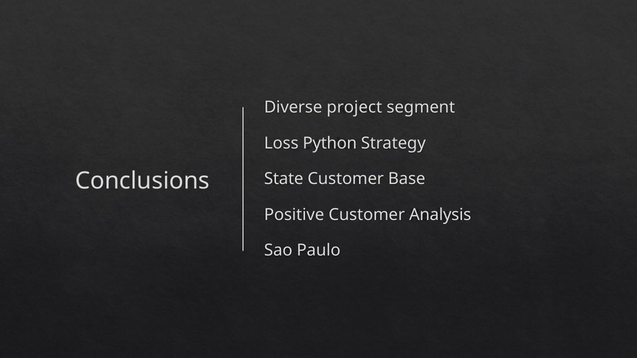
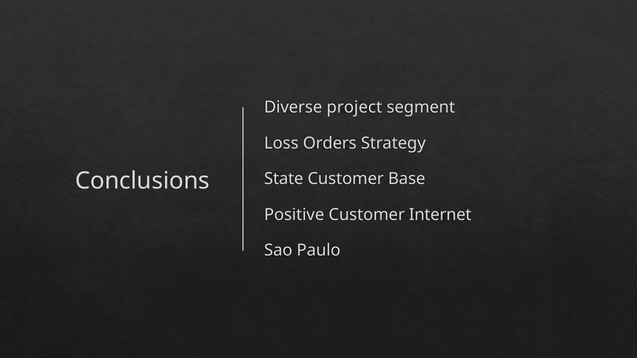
Python: Python -> Orders
Analysis: Analysis -> Internet
